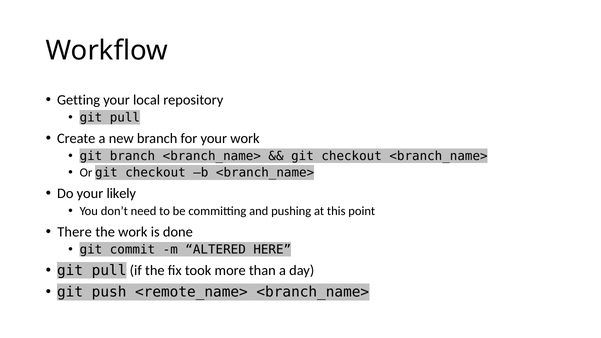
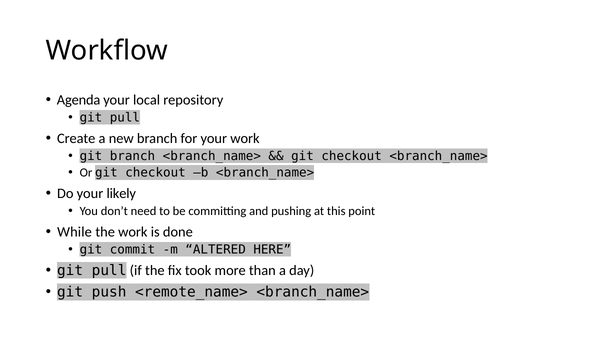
Getting: Getting -> Agenda
There: There -> While
